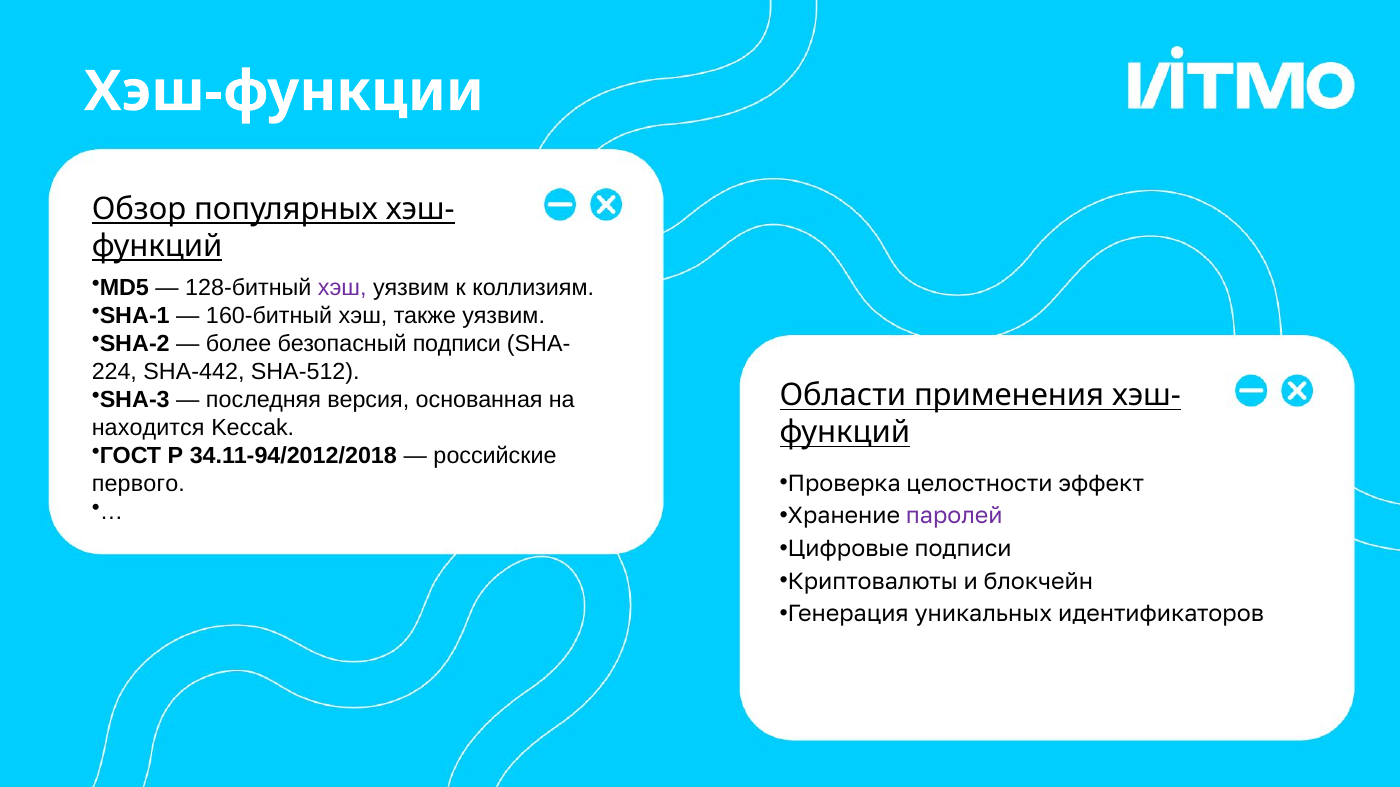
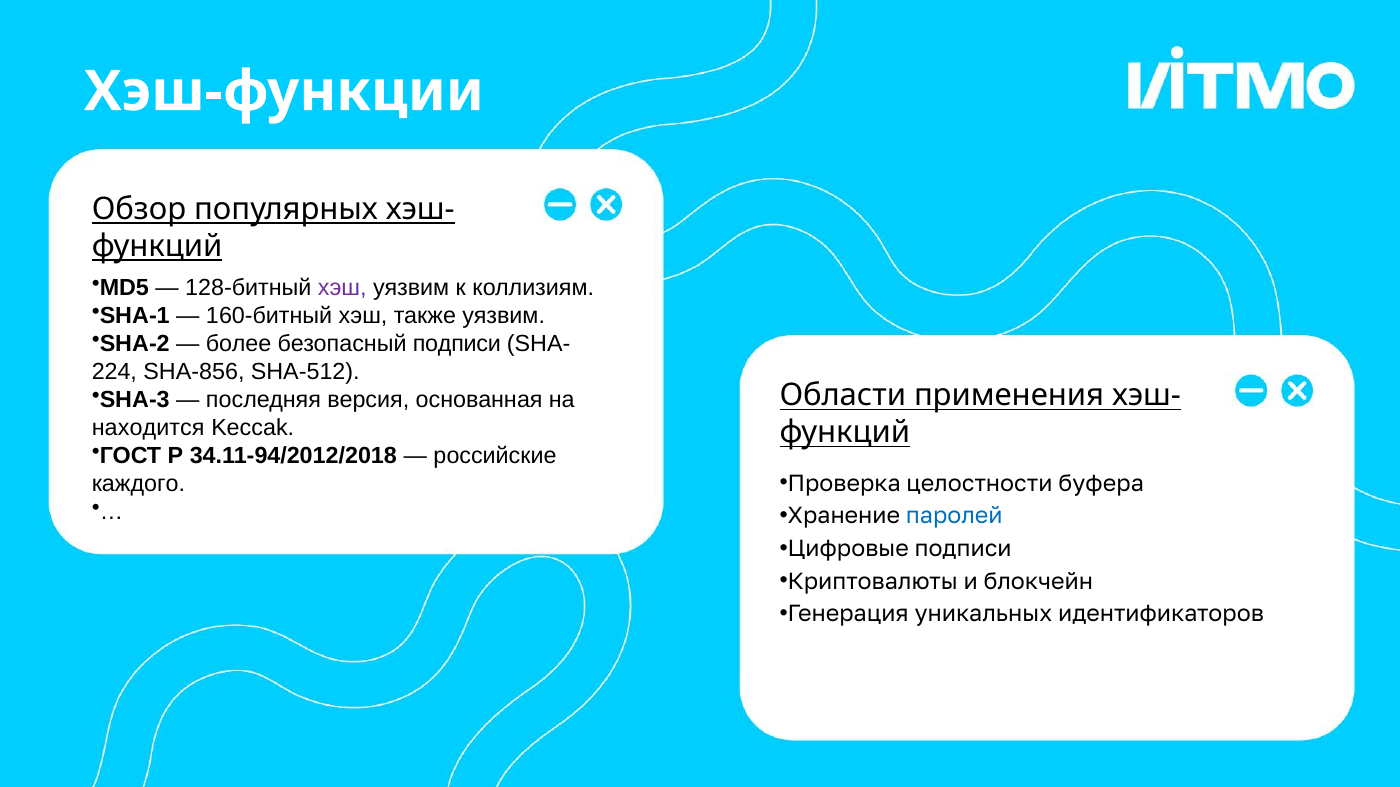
SHA-442: SHA-442 -> SHA-856
эффект: эффект -> буфера
первого: первого -> каждого
паролей colour: purple -> blue
